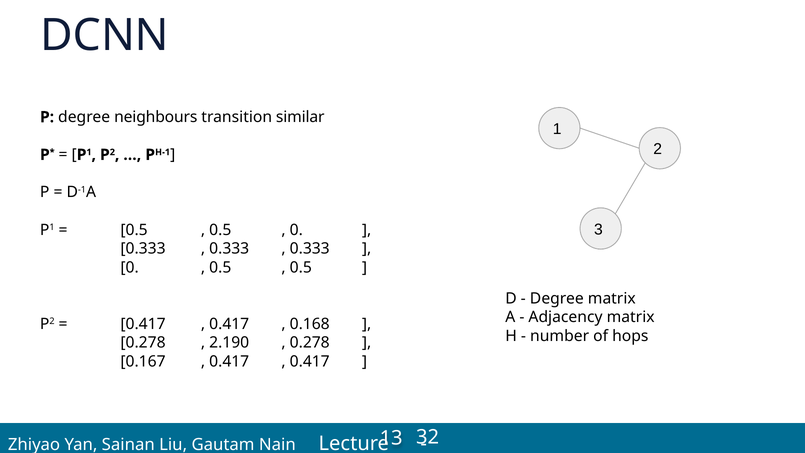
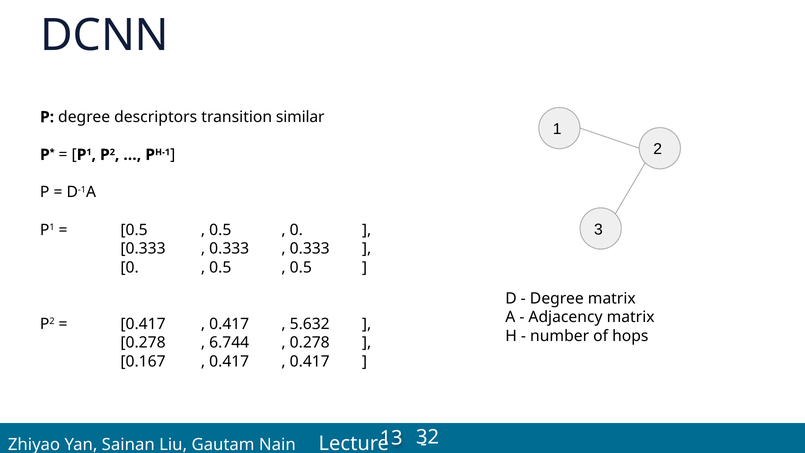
neighbours: neighbours -> descriptors
0.168: 0.168 -> 5.632
2.190: 2.190 -> 6.744
